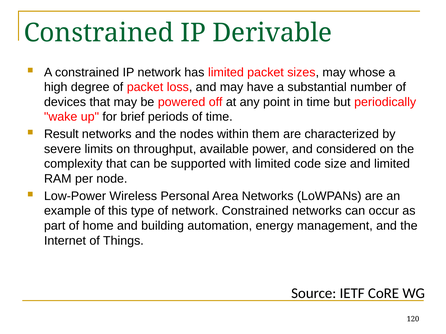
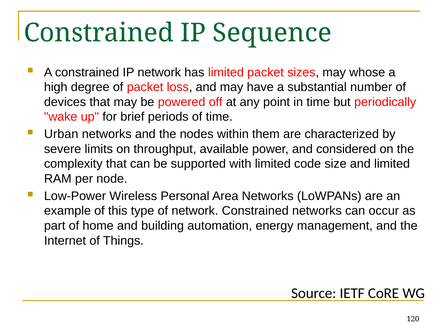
Derivable: Derivable -> Sequence
Result: Result -> Urban
